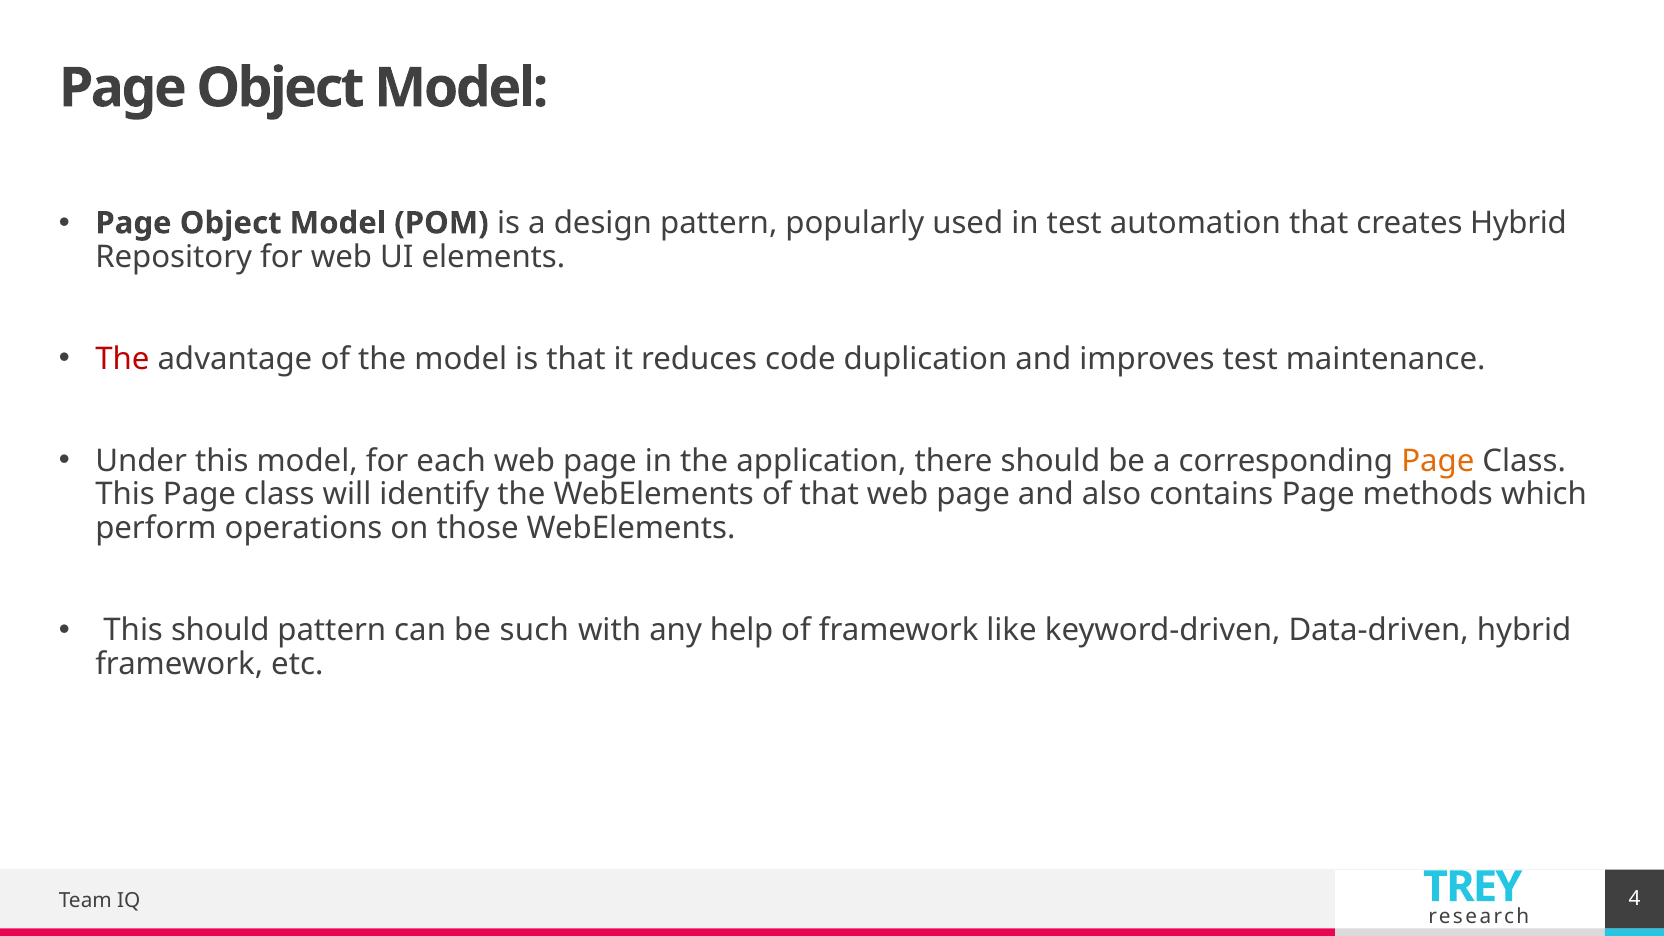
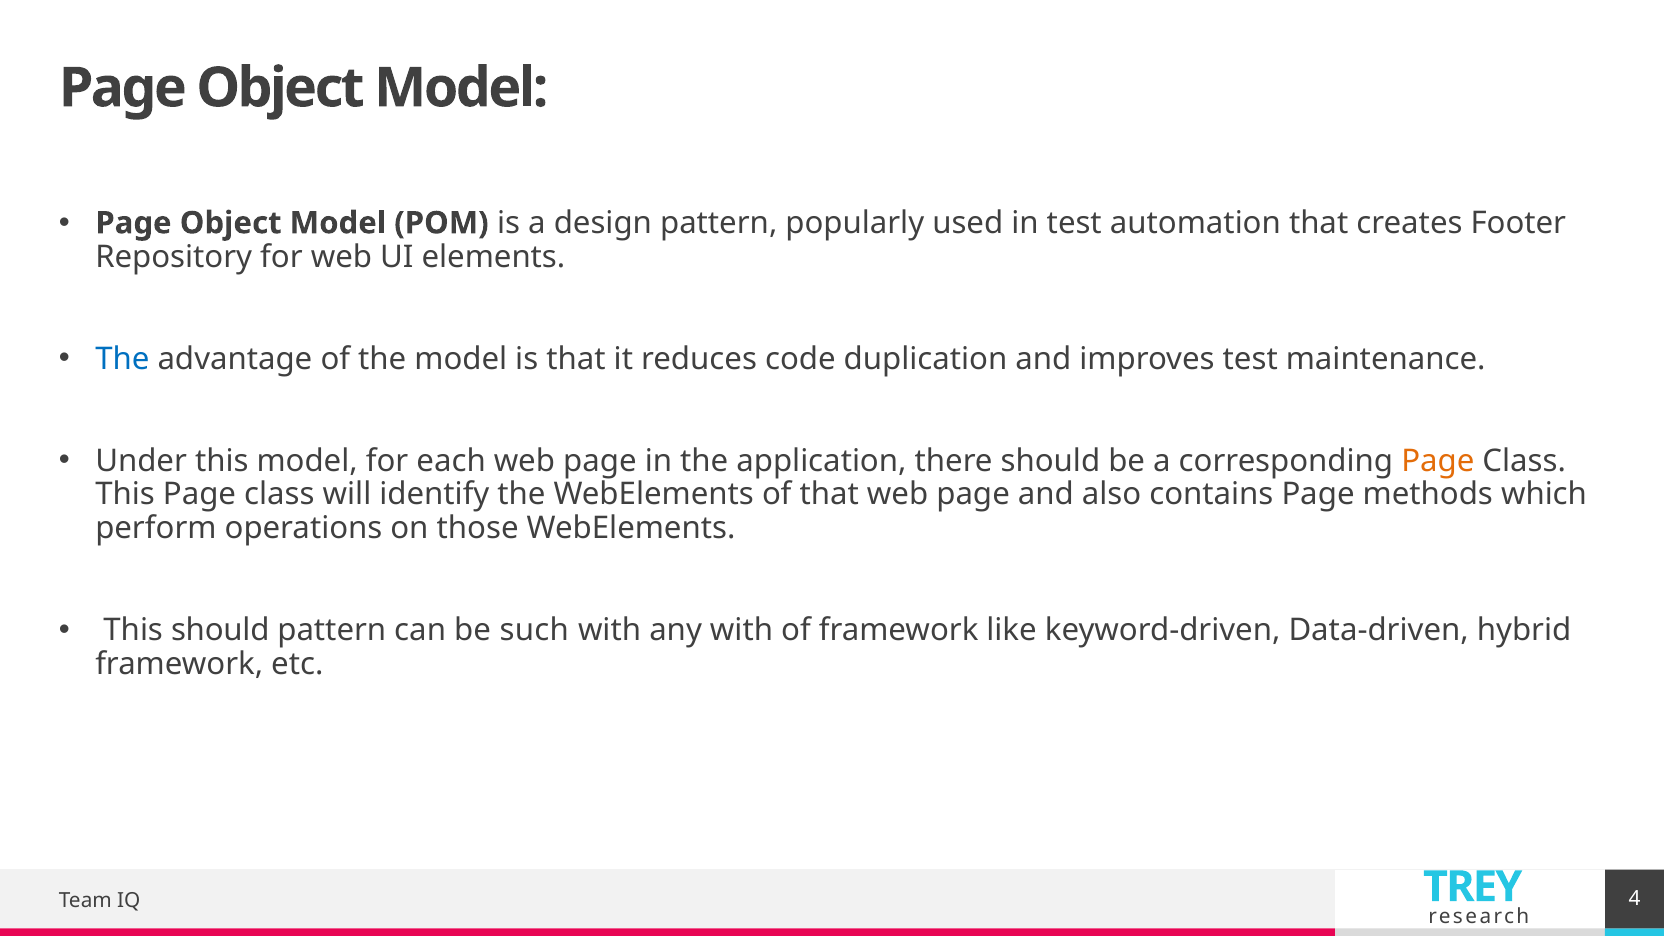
creates Hybrid: Hybrid -> Footer
The at (122, 359) colour: red -> blue
any help: help -> with
